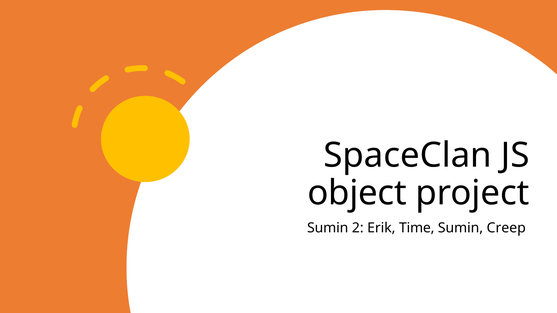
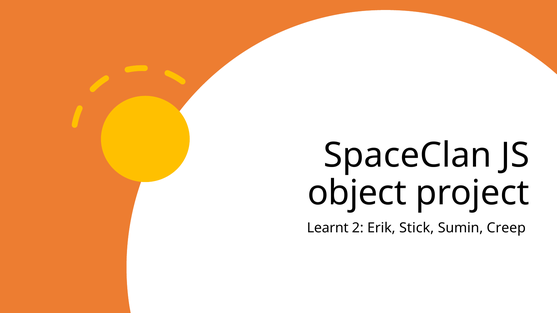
Sumin at (328, 228): Sumin -> Learnt
Time: Time -> Stick
